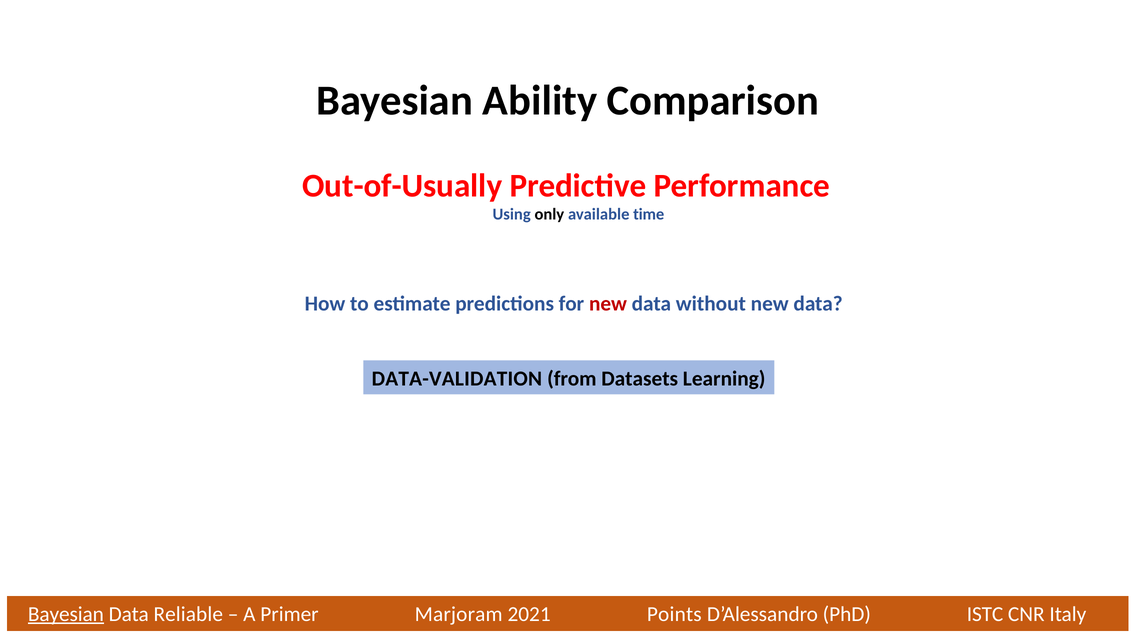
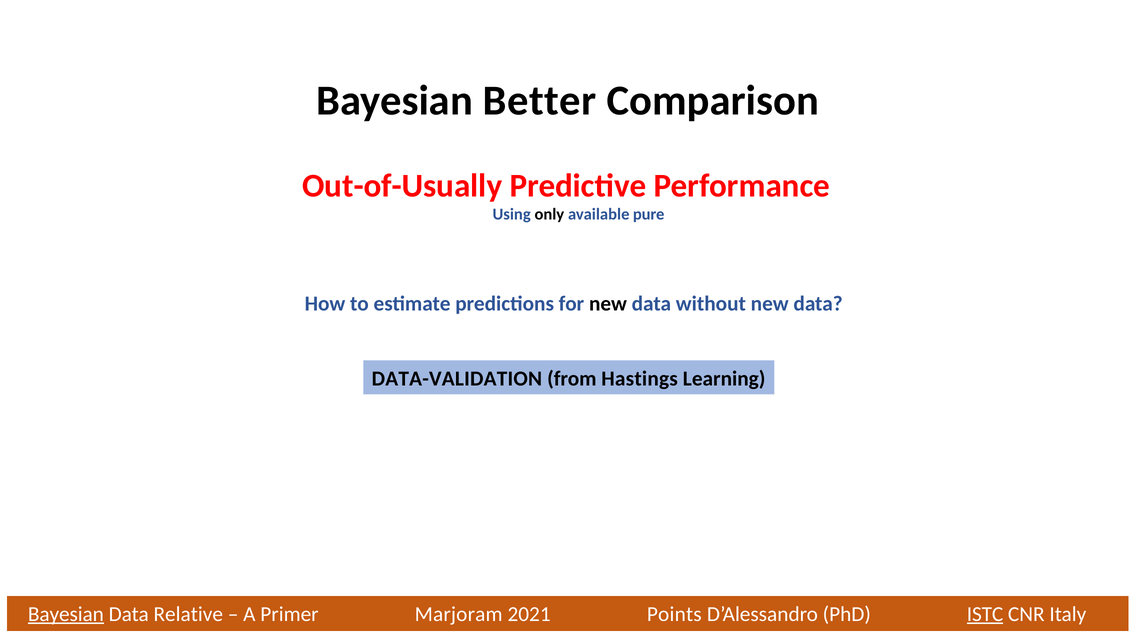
Ability: Ability -> Better
time: time -> pure
new at (608, 304) colour: red -> black
Datasets: Datasets -> Hastings
Reliable: Reliable -> Relative
ISTC underline: none -> present
